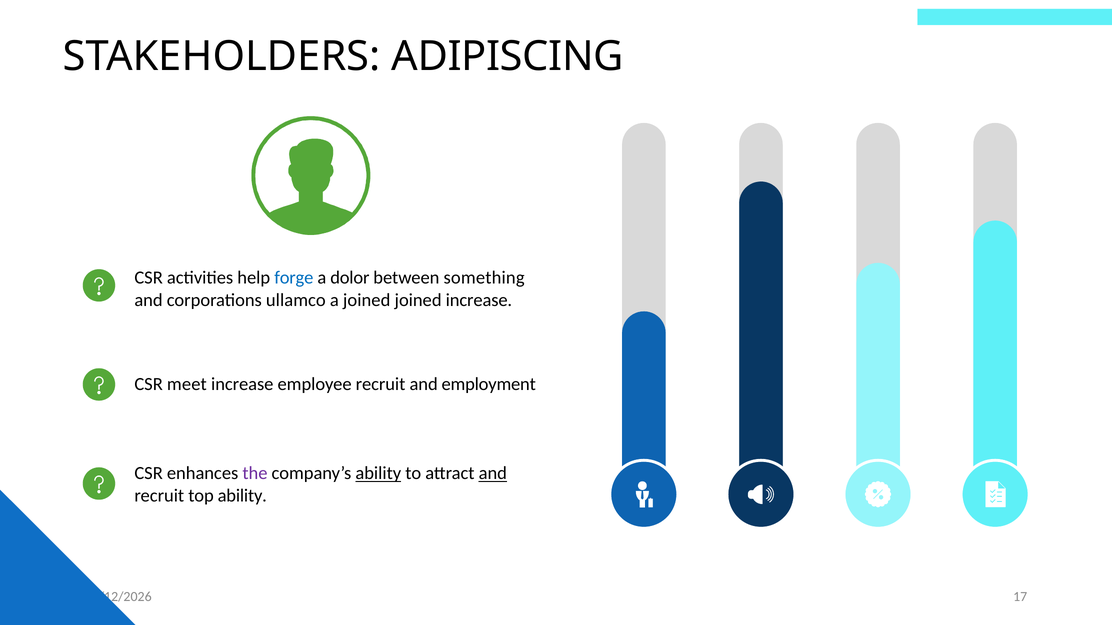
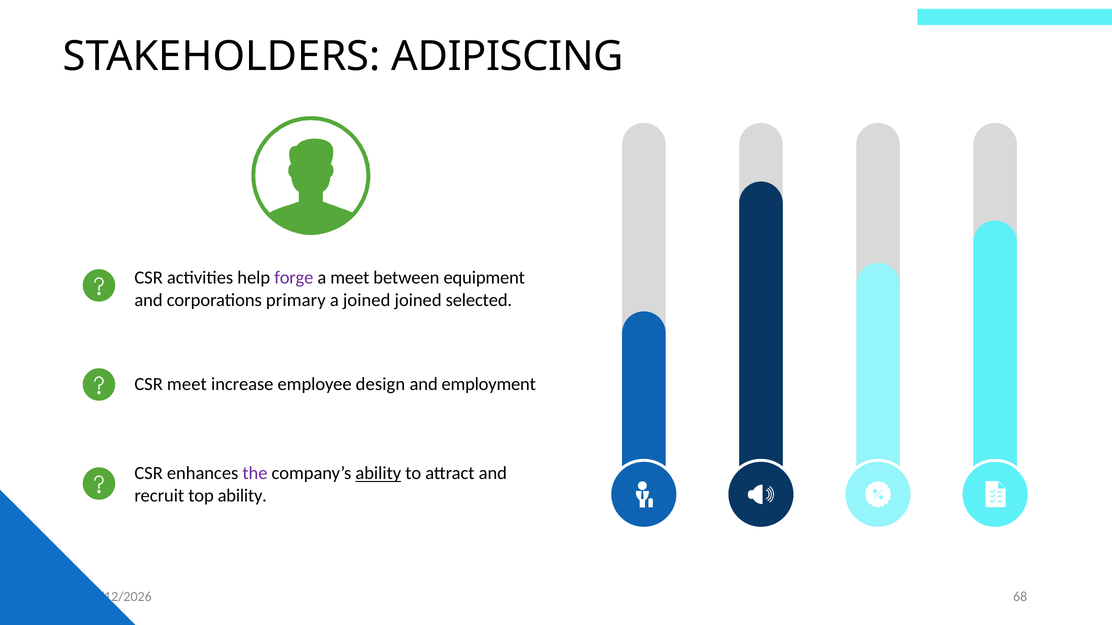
forge colour: blue -> purple
a dolor: dolor -> meet
something: something -> equipment
ullamco: ullamco -> primary
joined increase: increase -> selected
employee recruit: recruit -> design
and at (493, 474) underline: present -> none
17: 17 -> 68
